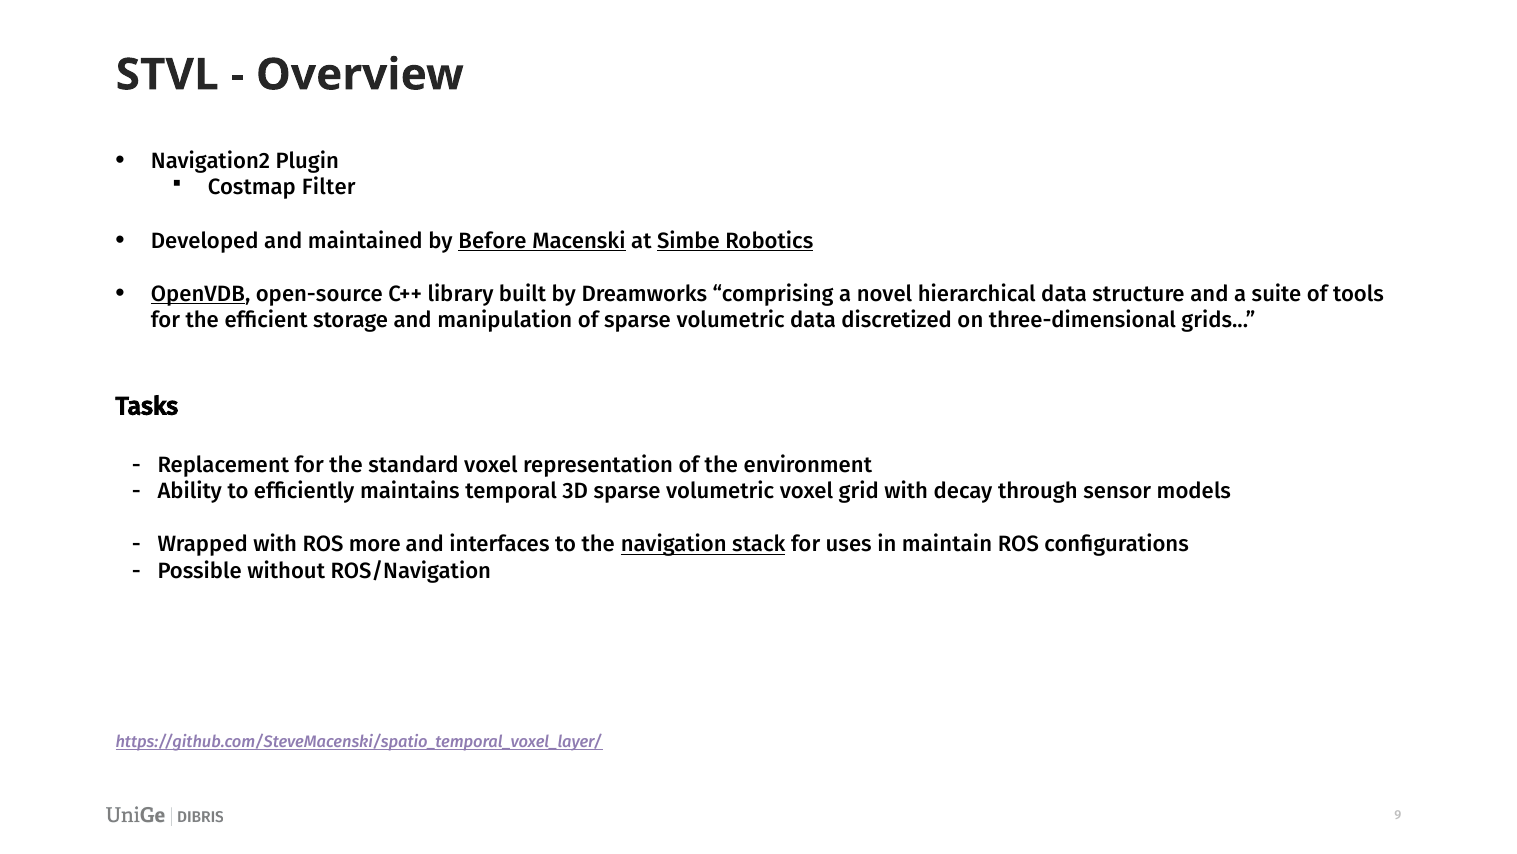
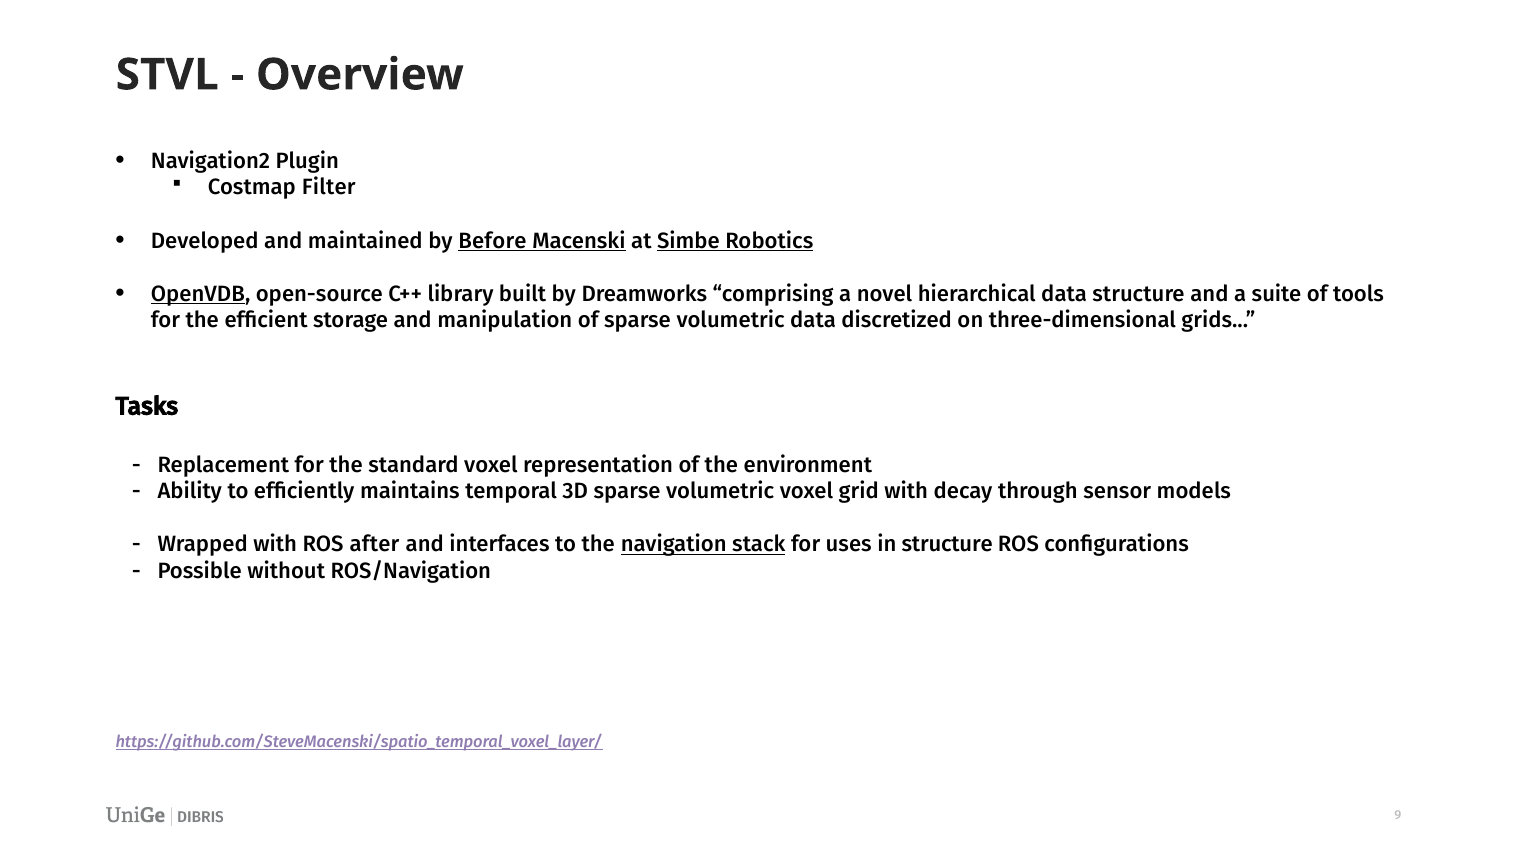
more: more -> after
in maintain: maintain -> structure
